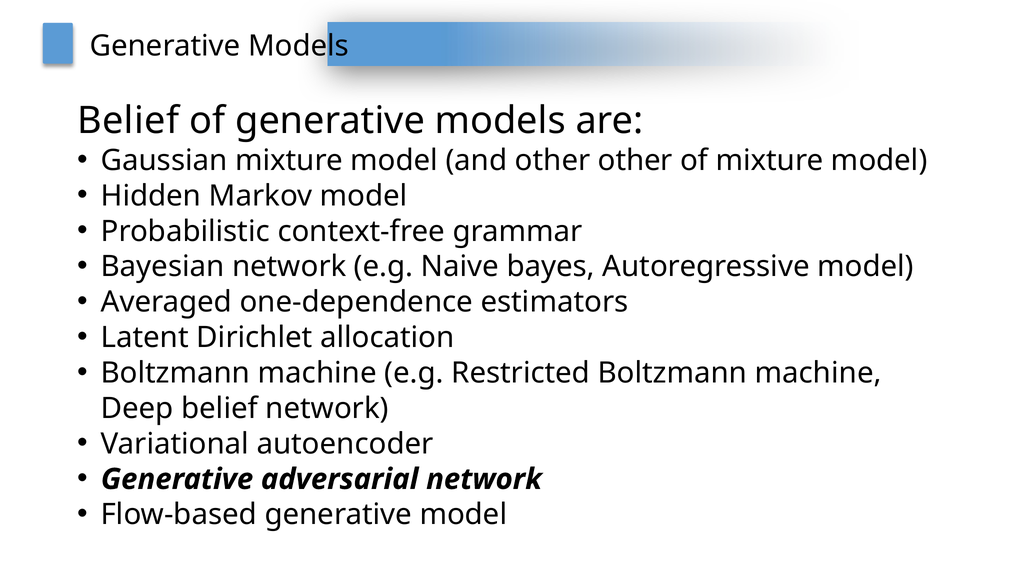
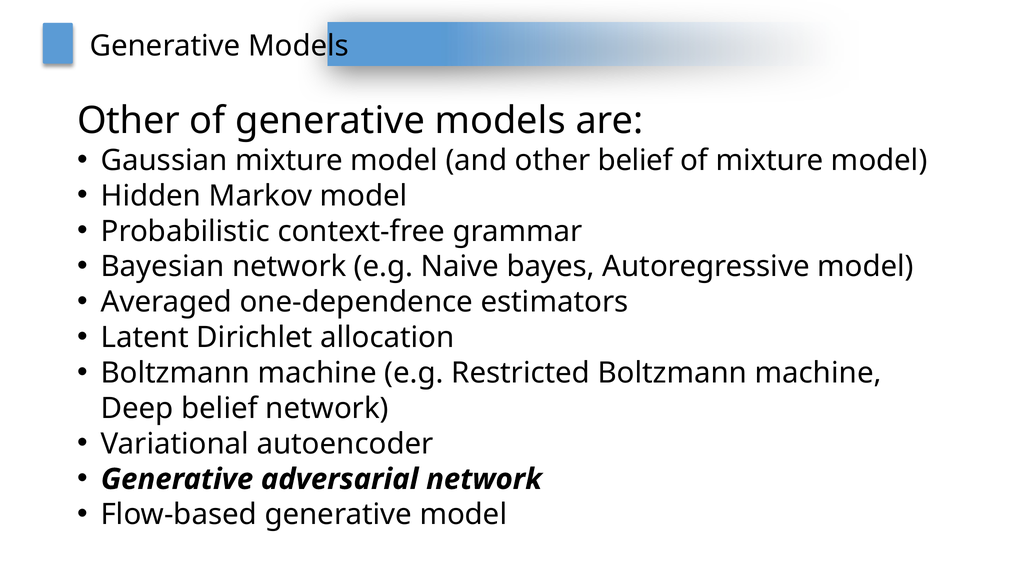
Belief at (128, 120): Belief -> Other
other other: other -> belief
